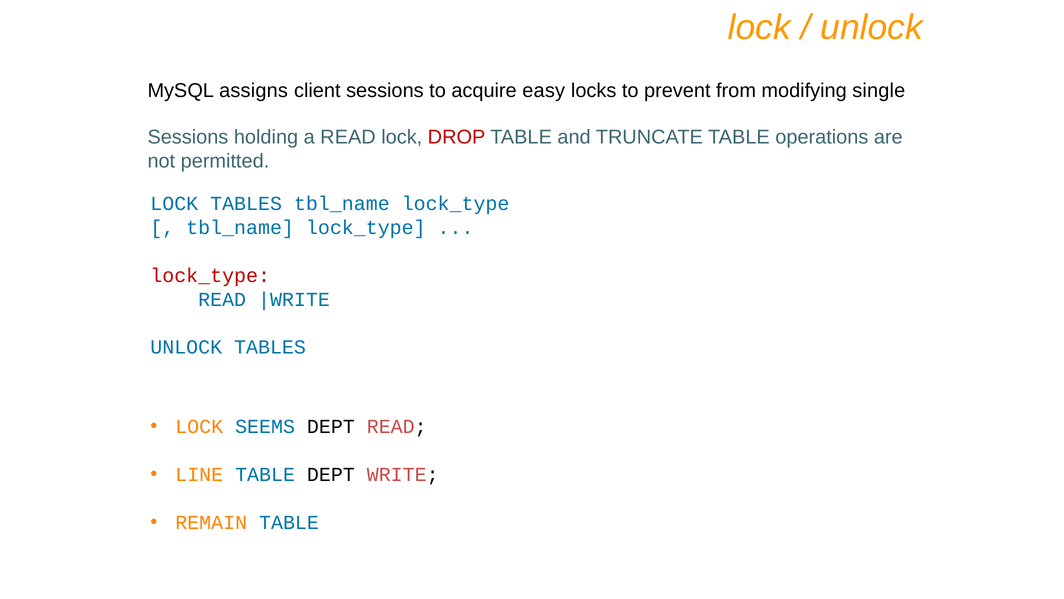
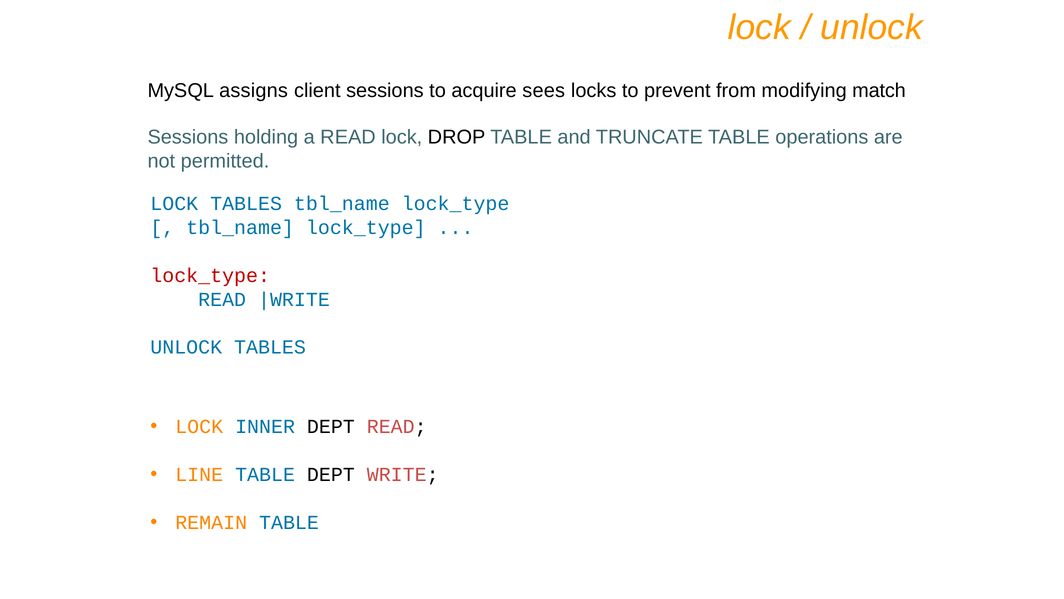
easy: easy -> sees
single: single -> match
DROP colour: red -> black
SEEMS: SEEMS -> INNER
